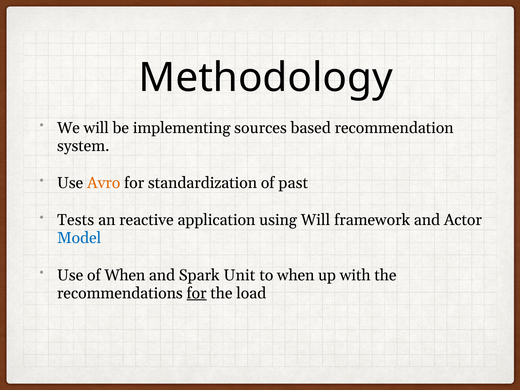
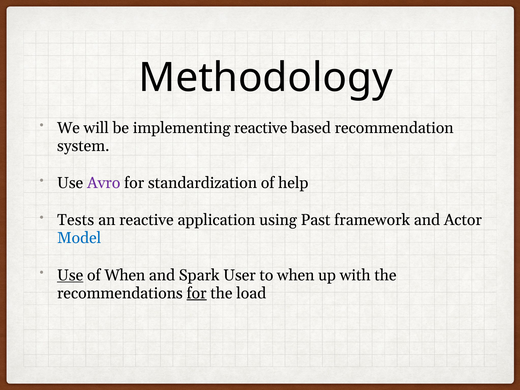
implementing sources: sources -> reactive
Avro colour: orange -> purple
past: past -> help
using Will: Will -> Past
Use at (70, 275) underline: none -> present
Unit: Unit -> User
